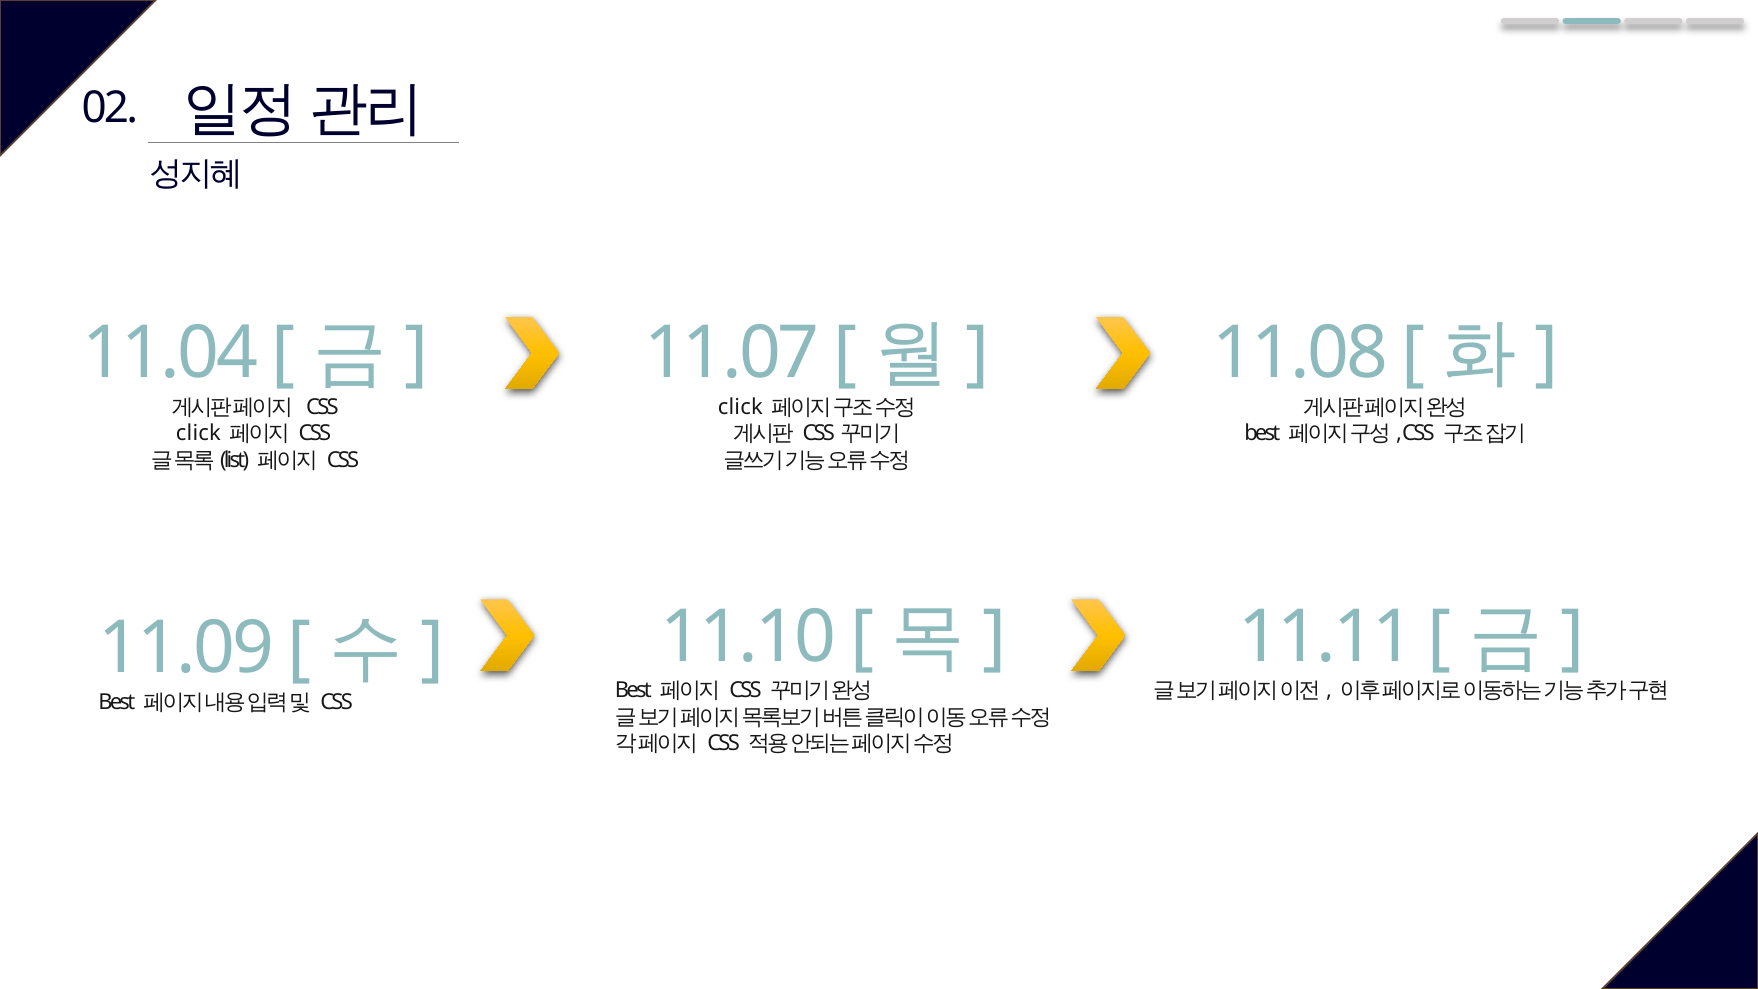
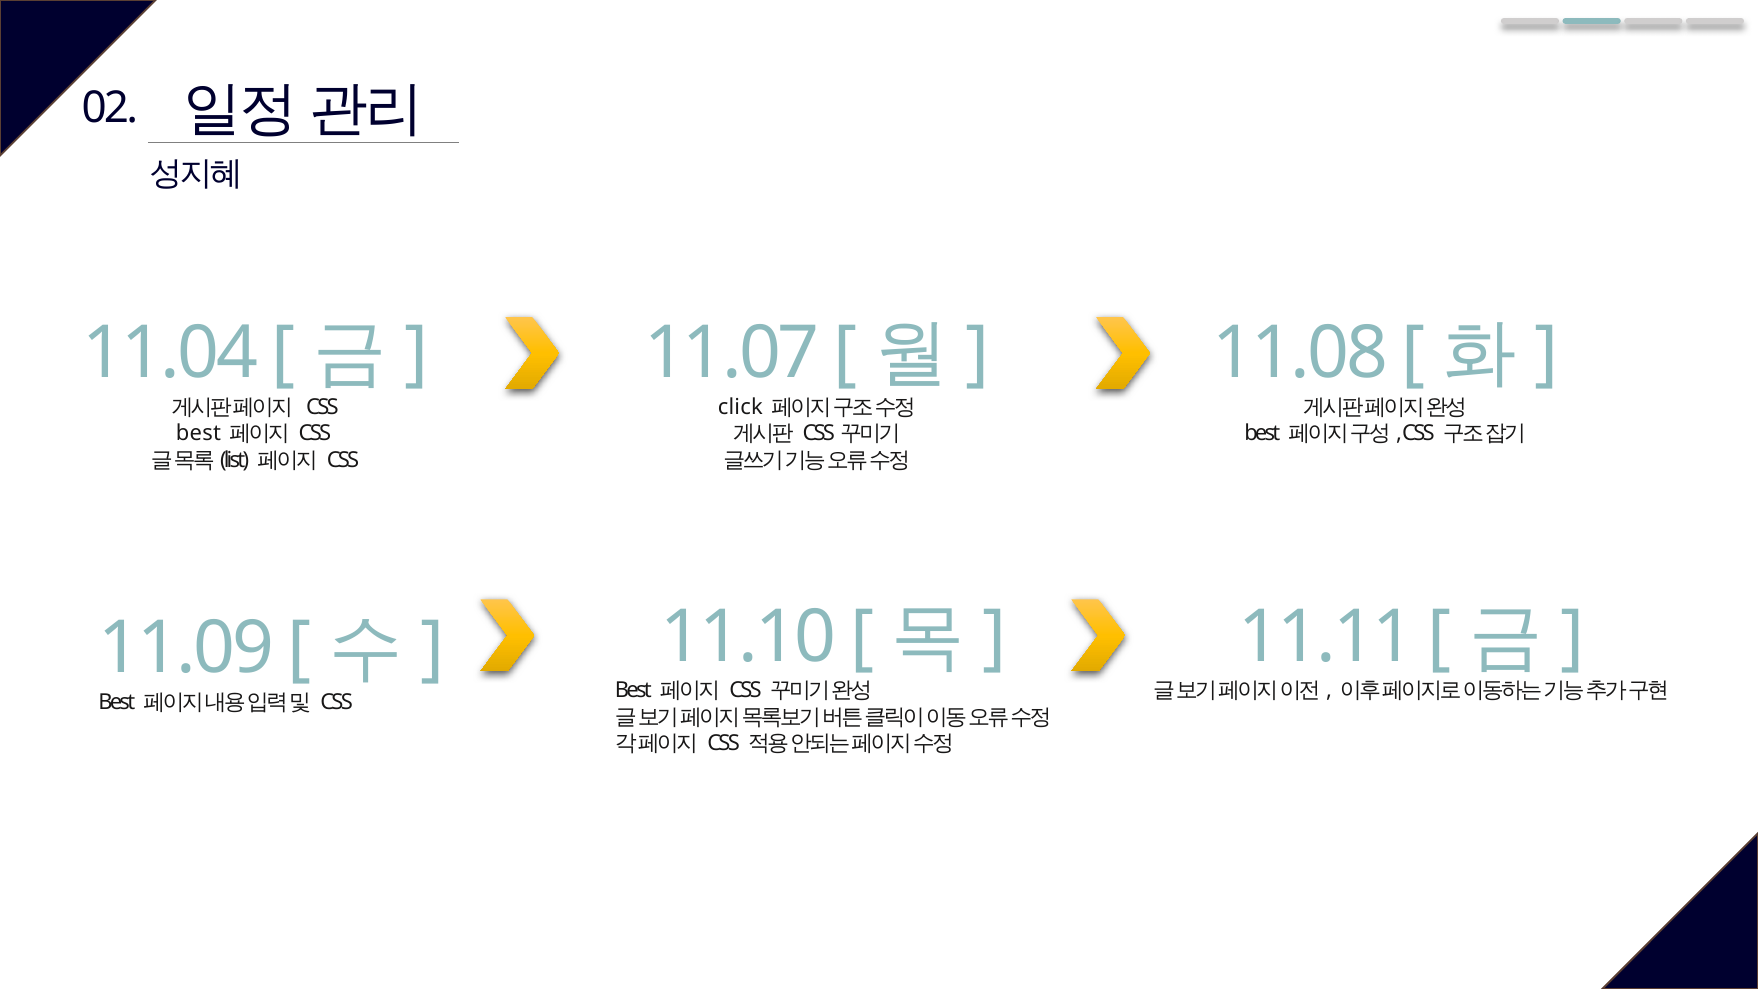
click at (198, 434): click -> best
